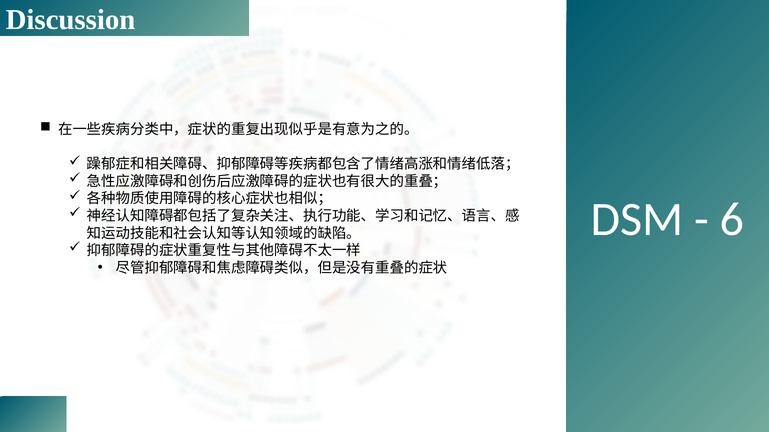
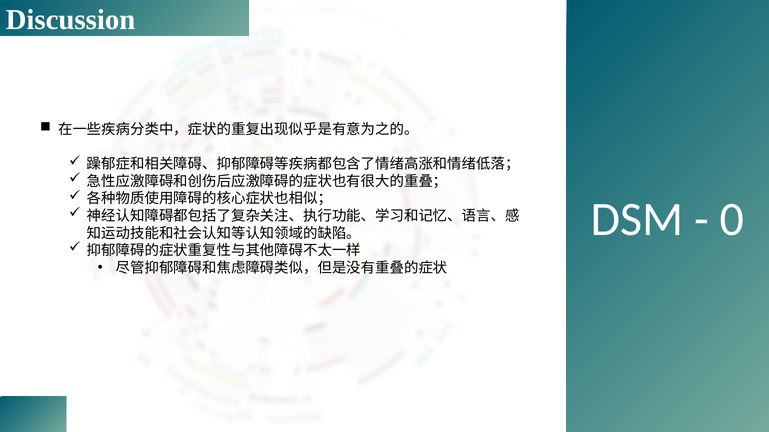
6: 6 -> 0
